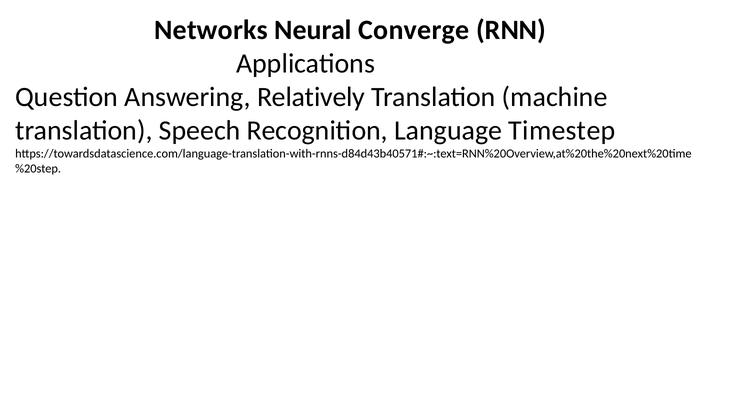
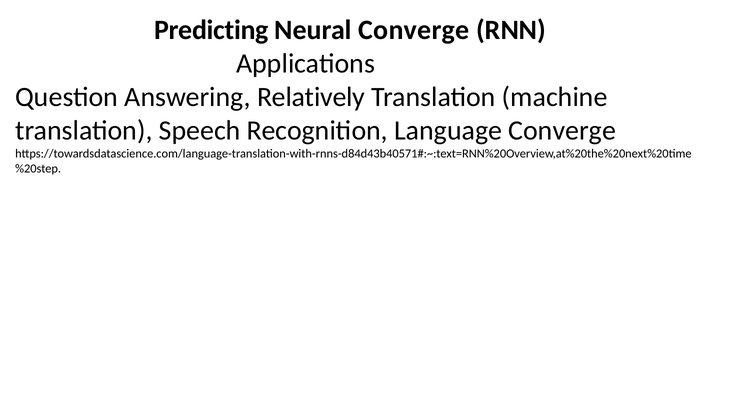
Networks: Networks -> Predicting
Language Timestep: Timestep -> Converge
